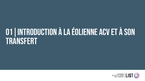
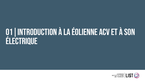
transfert: transfert -> électrique
